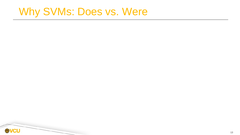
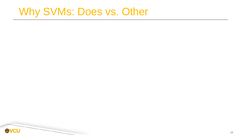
Were: Were -> Other
